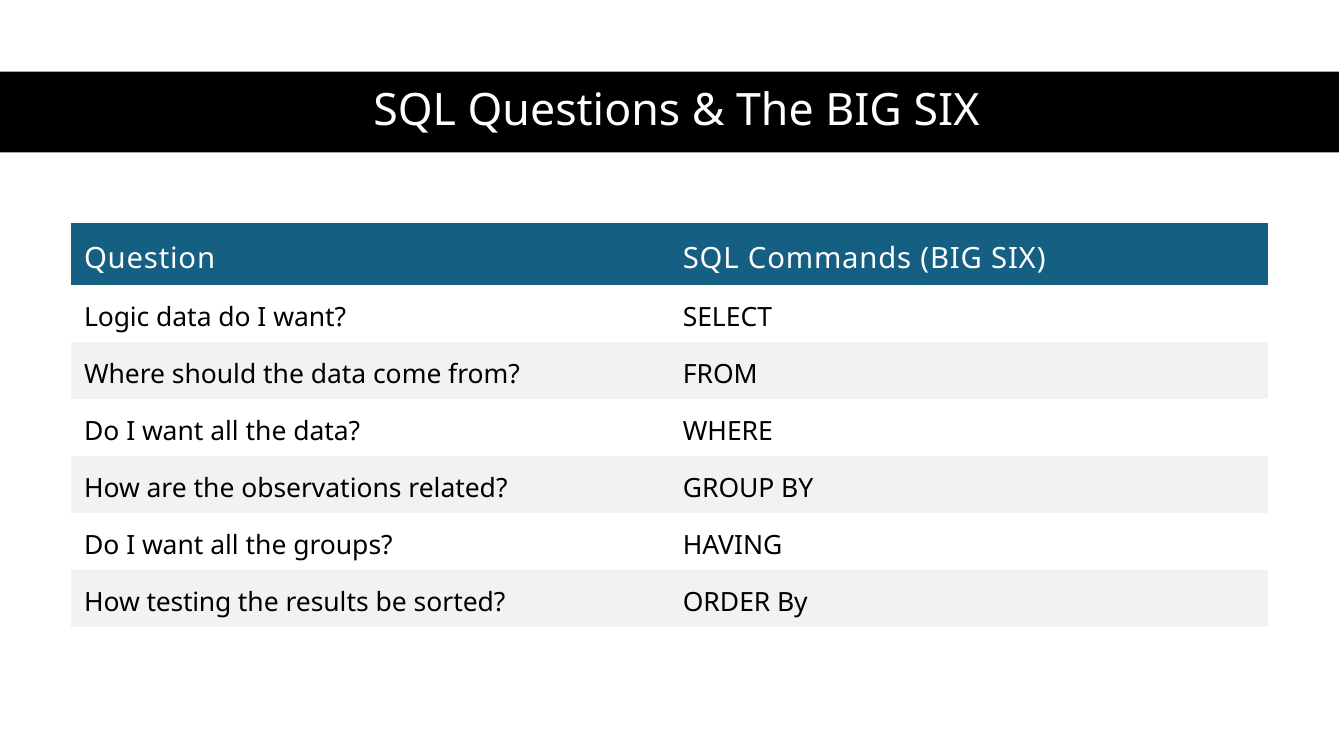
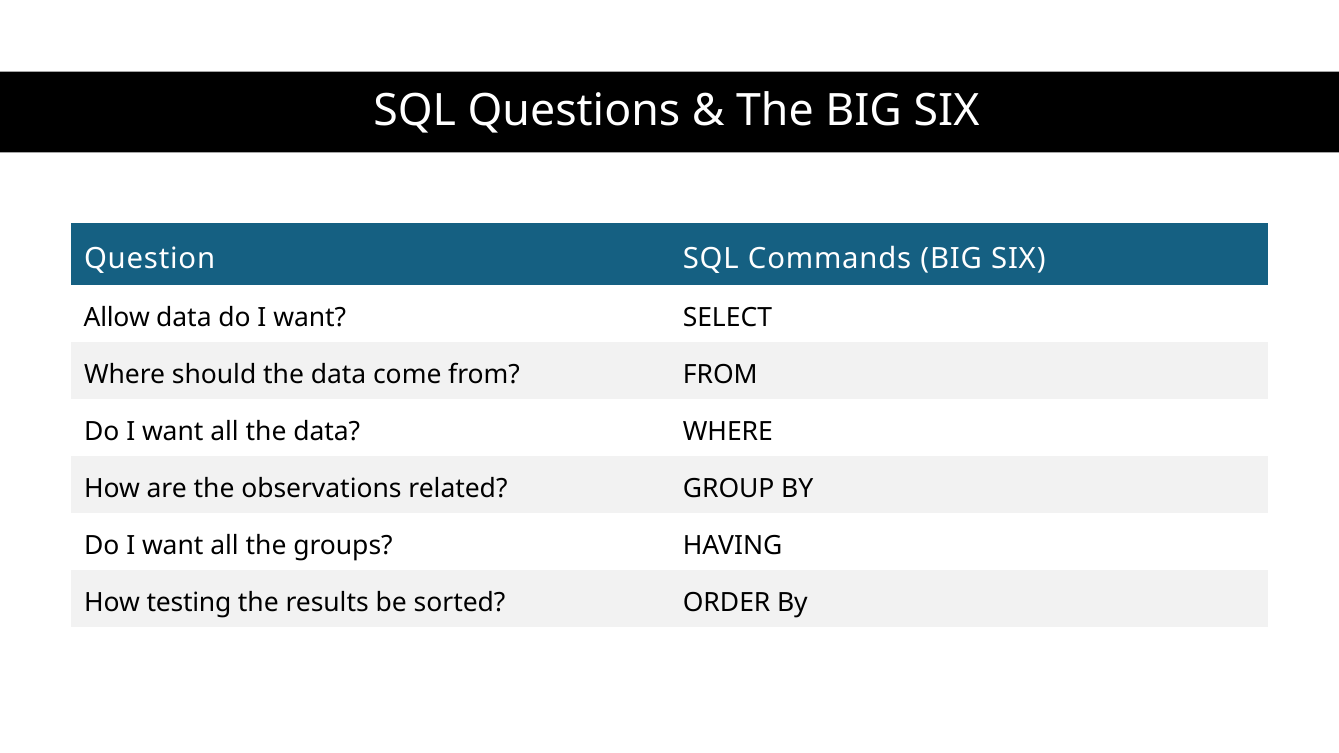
Logic: Logic -> Allow
